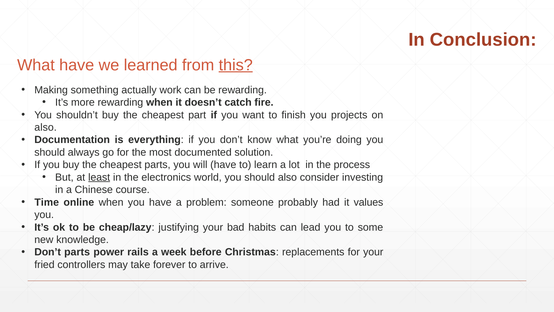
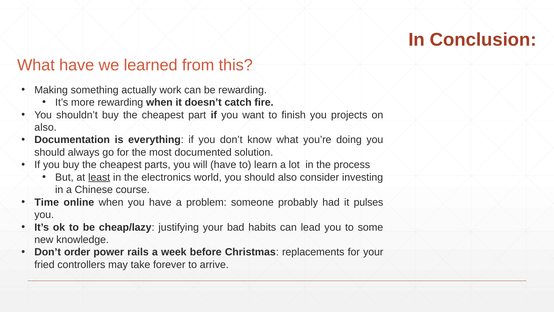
this underline: present -> none
values: values -> pulses
Don’t parts: parts -> order
